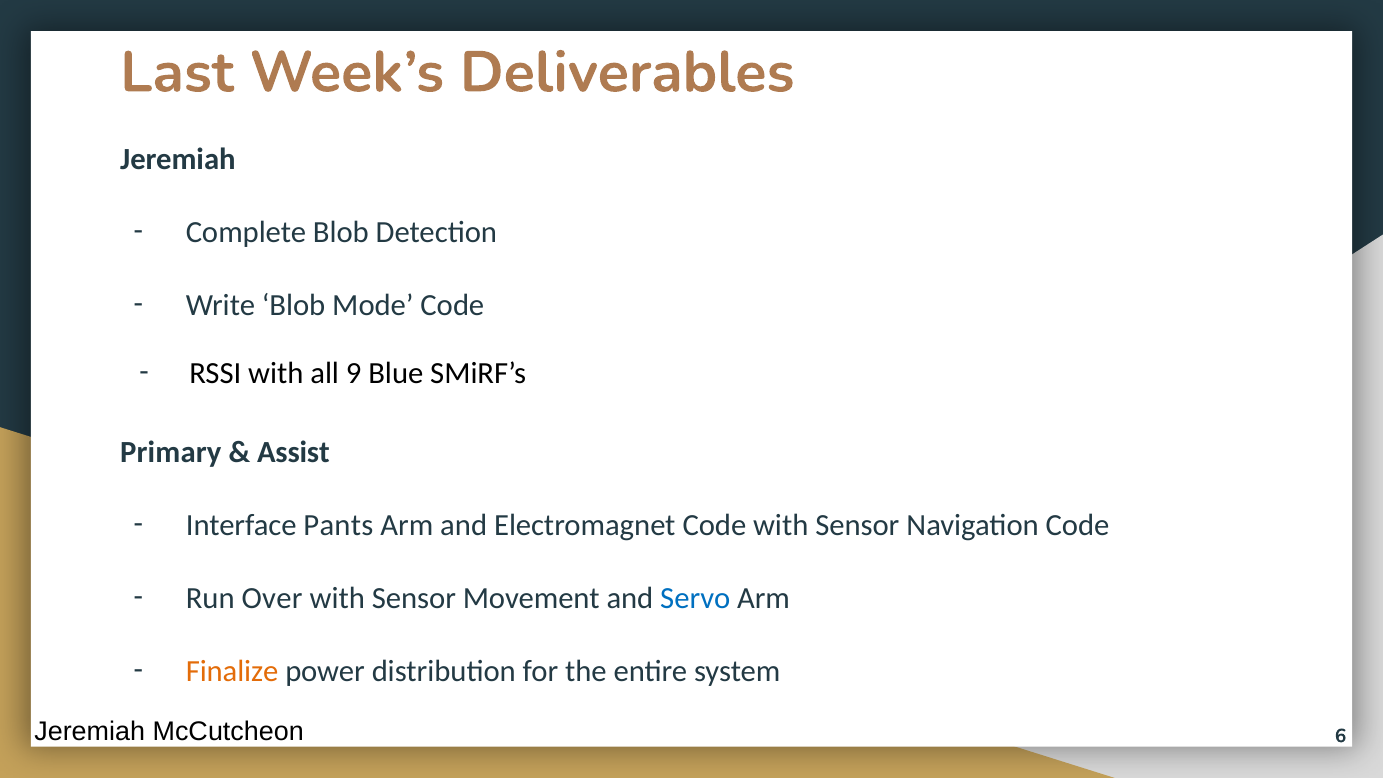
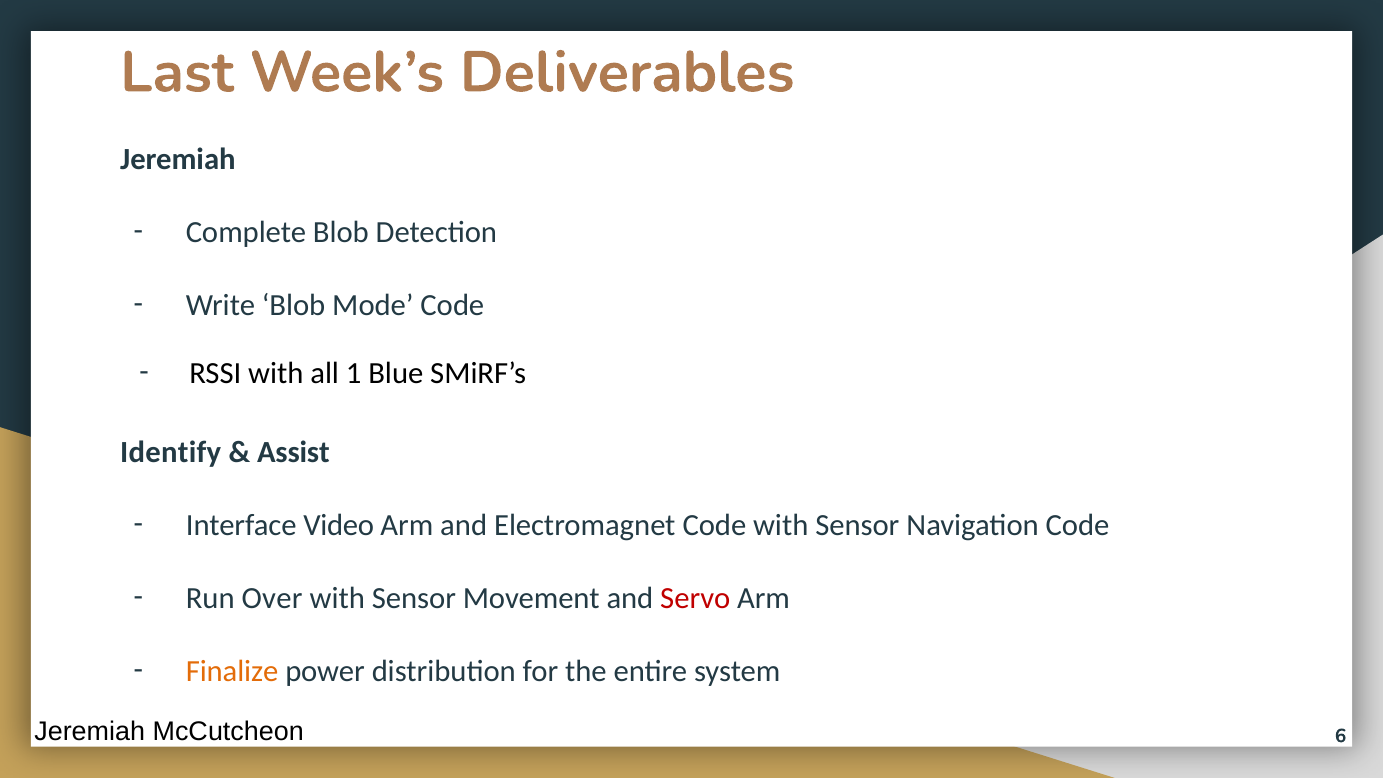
9: 9 -> 1
Primary: Primary -> Identify
Pants: Pants -> Video
Servo colour: blue -> red
